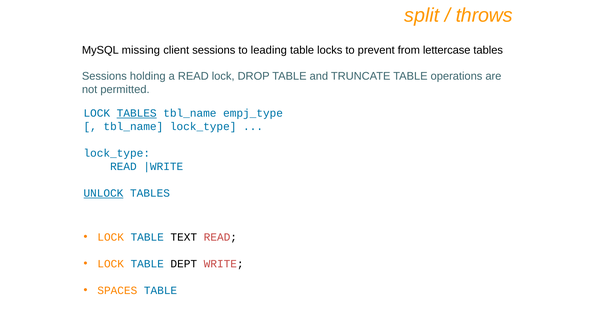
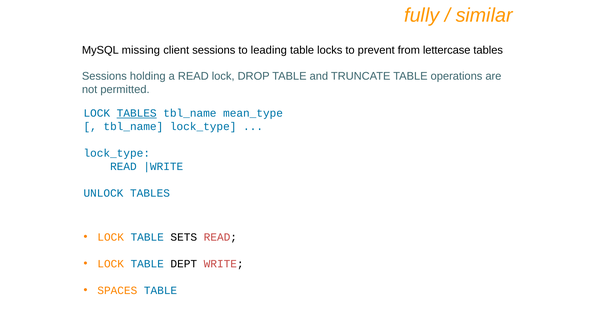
split: split -> fully
throws: throws -> similar
empj_type: empj_type -> mean_type
UNLOCK underline: present -> none
TEXT: TEXT -> SETS
